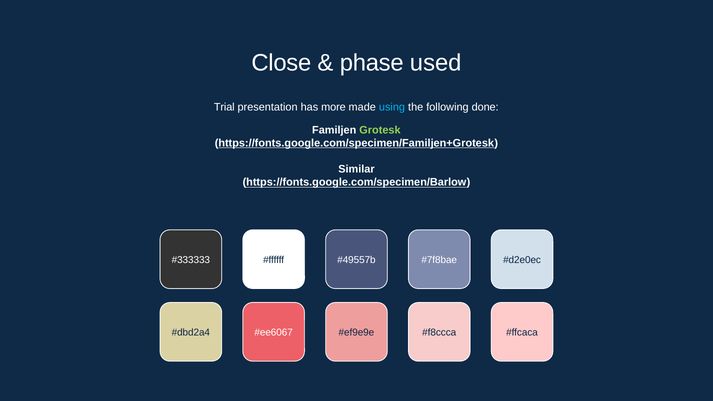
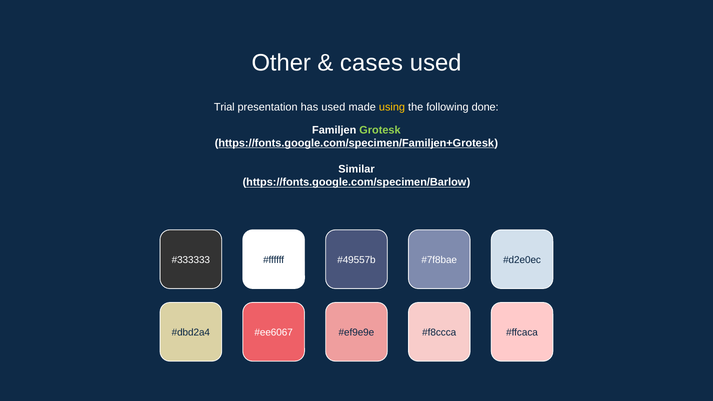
Close: Close -> Other
phase: phase -> cases
has more: more -> used
using colour: light blue -> yellow
